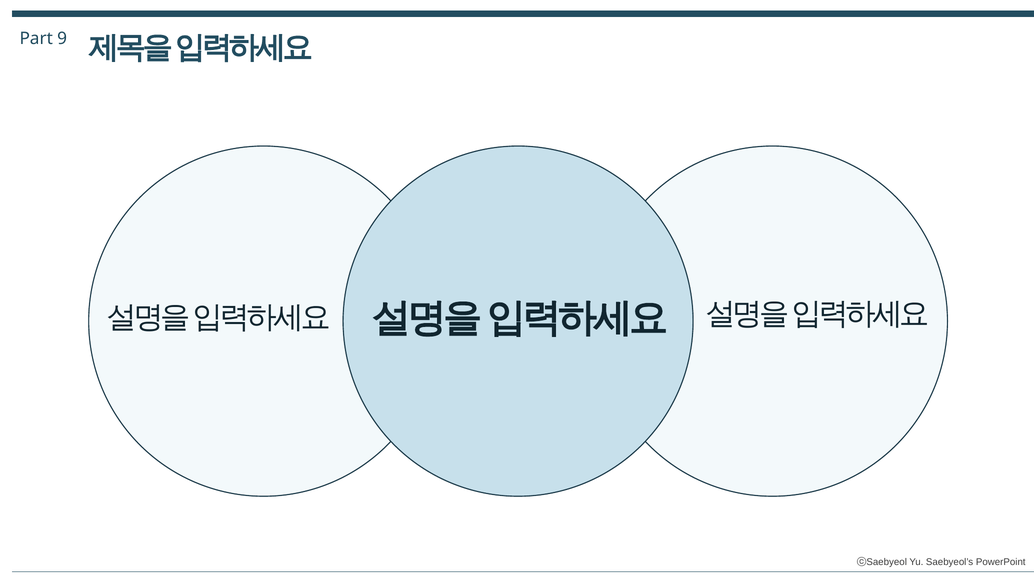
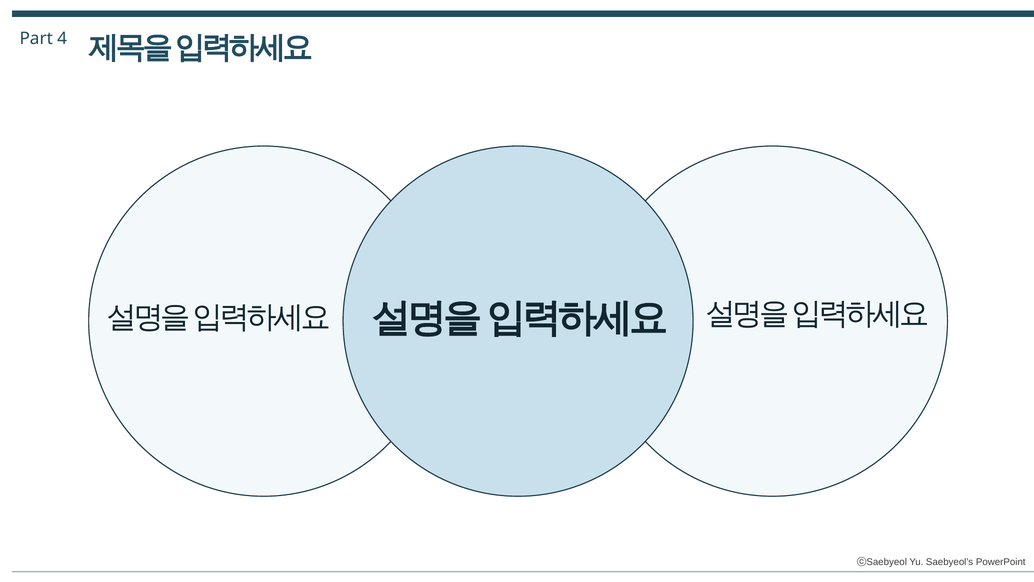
9: 9 -> 4
